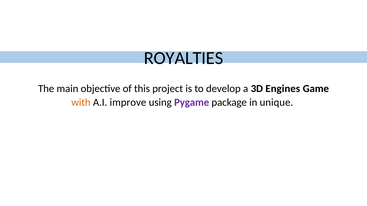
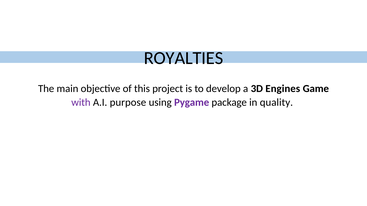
with colour: orange -> purple
improve: improve -> purpose
unique: unique -> quality
